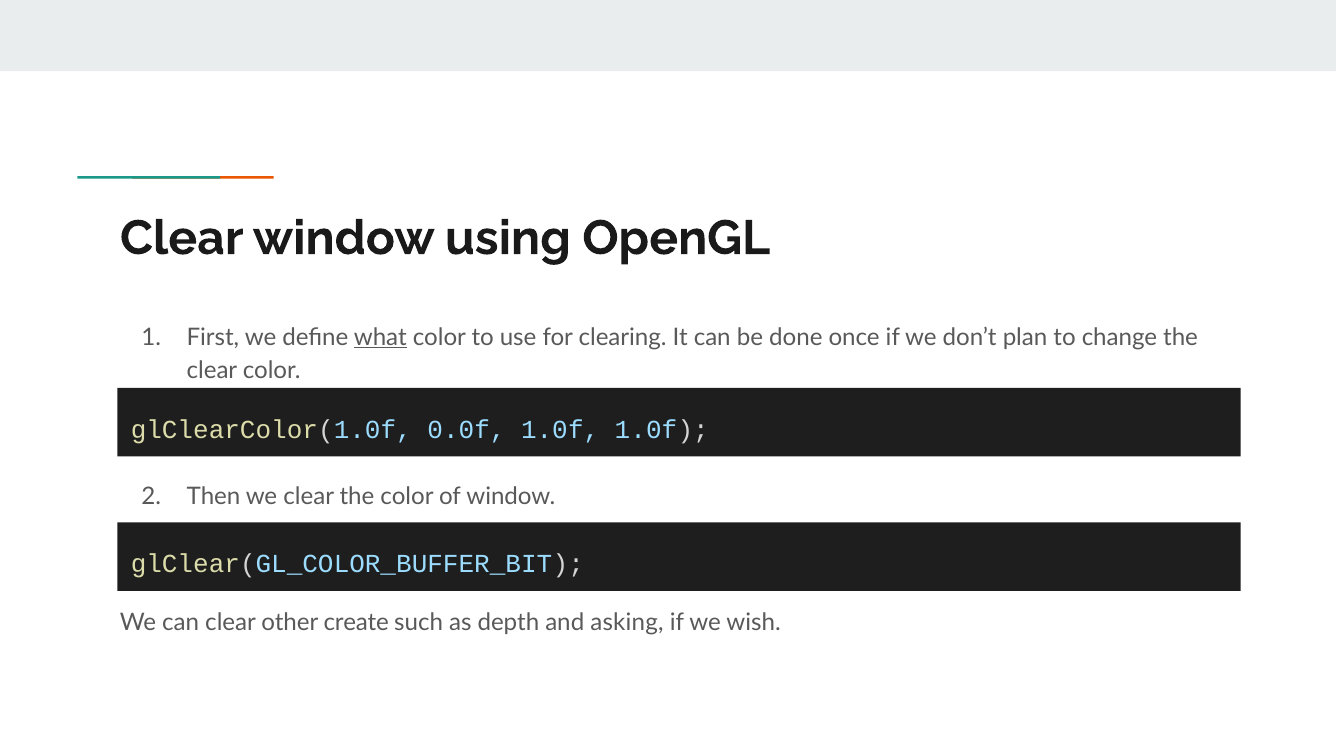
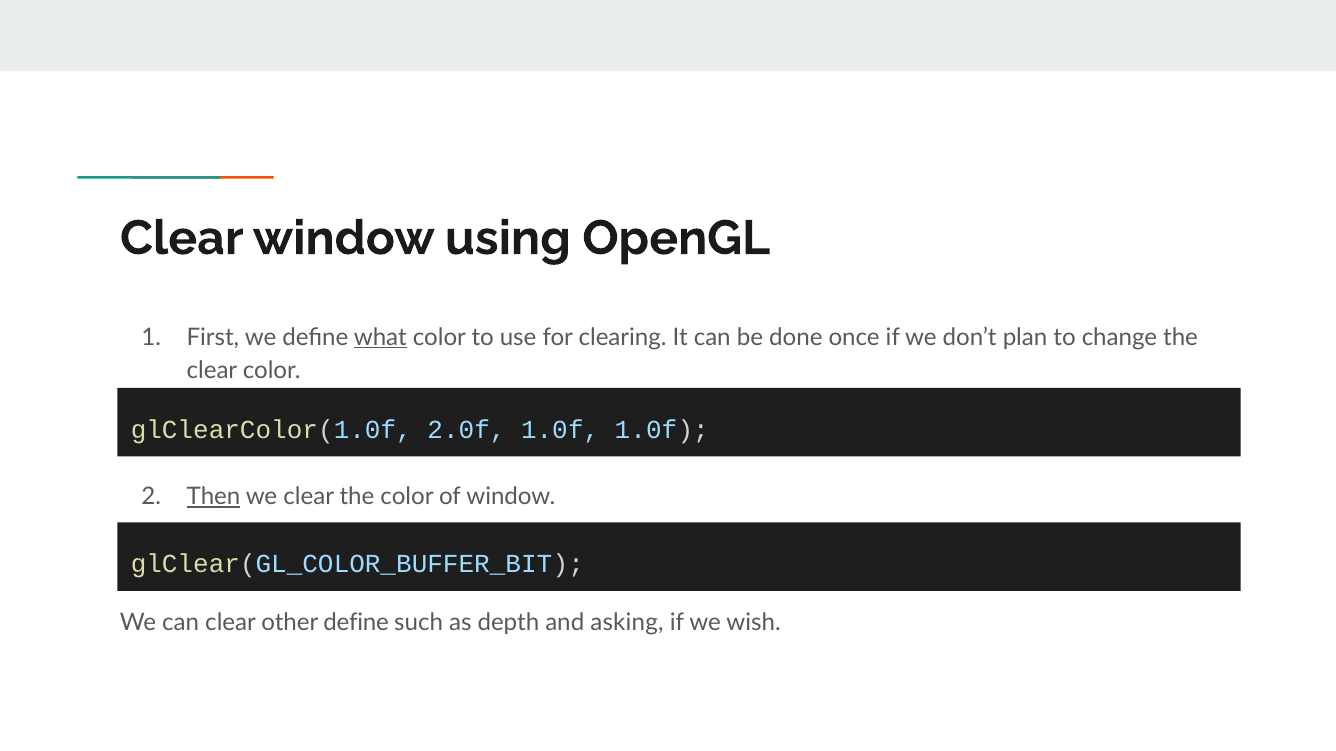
0.0f: 0.0f -> 2.0f
Then underline: none -> present
other create: create -> define
